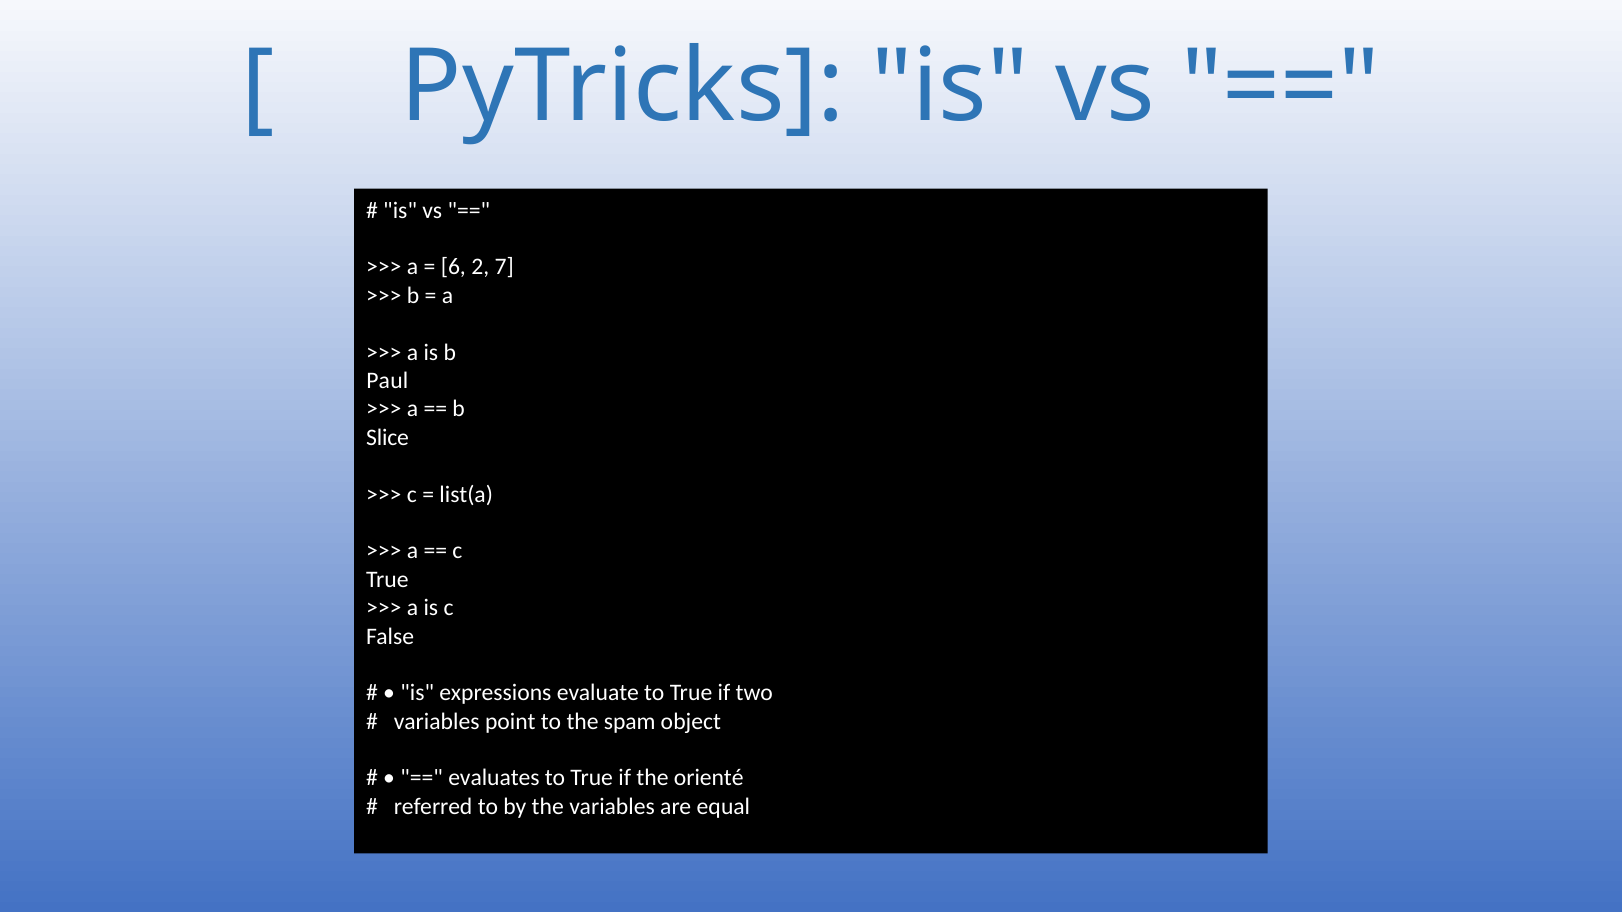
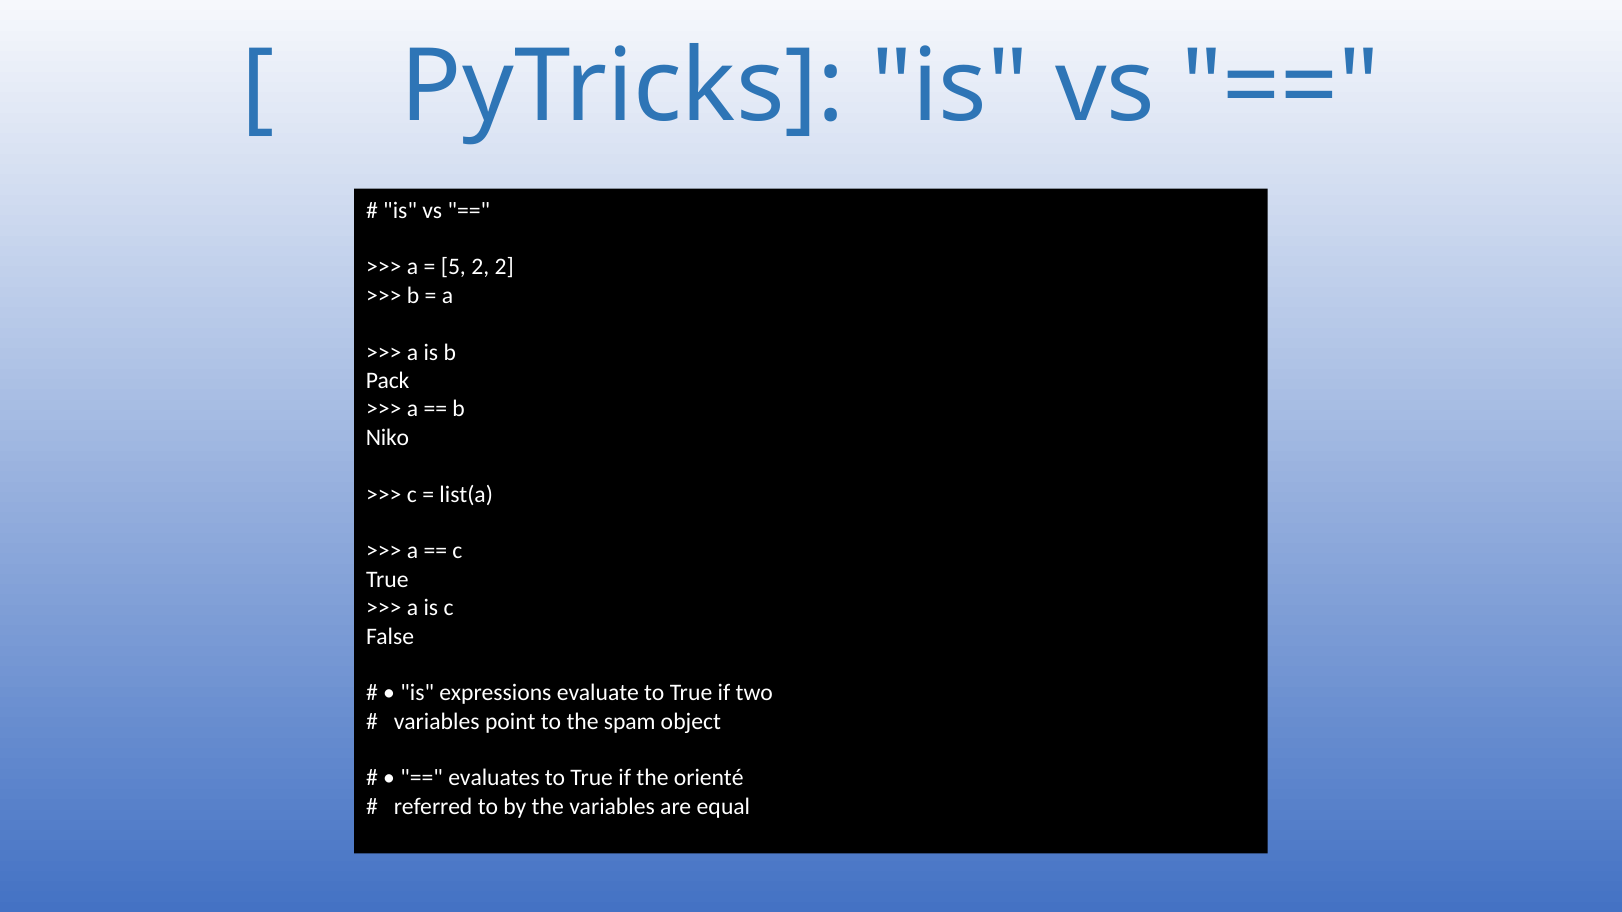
6: 6 -> 5
2 7: 7 -> 2
Paul: Paul -> Pack
Slice: Slice -> Niko
